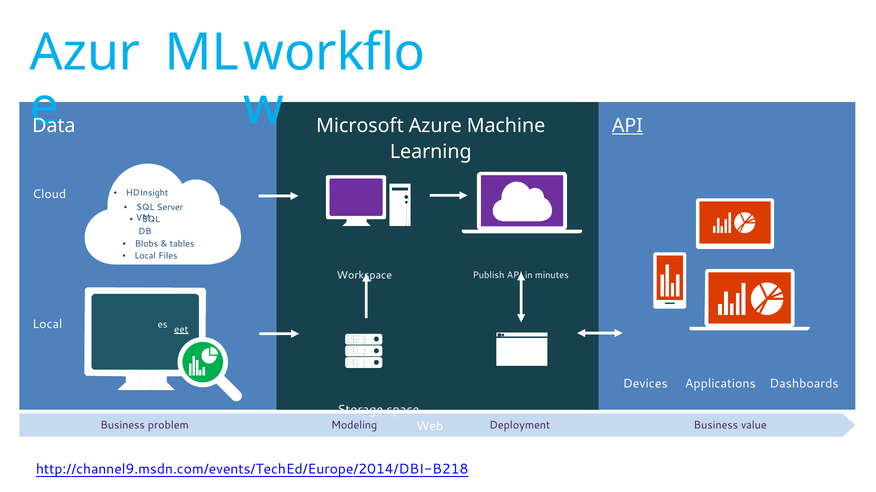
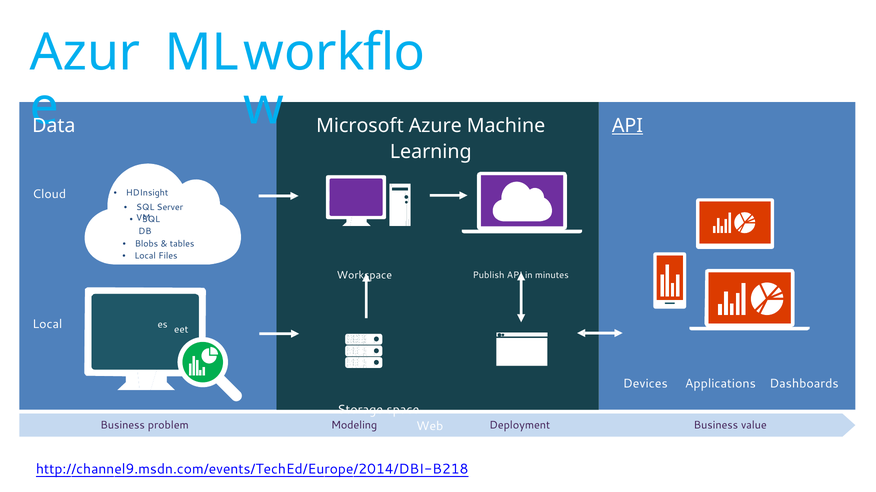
eet underline: present -> none
